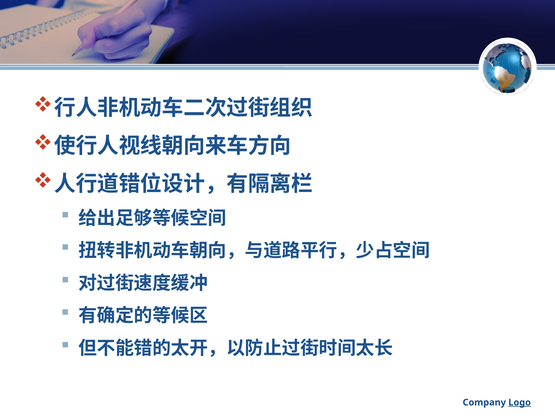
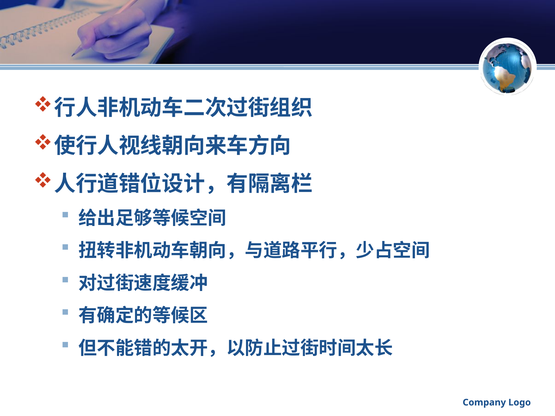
Logo underline: present -> none
